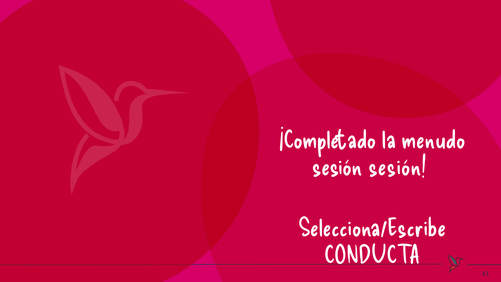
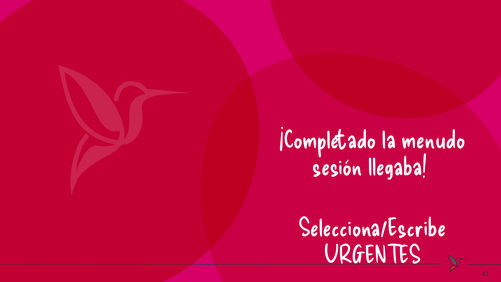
sesión sesión: sesión -> llegaba
CONDUCTA: CONDUCTA -> URGENTES
